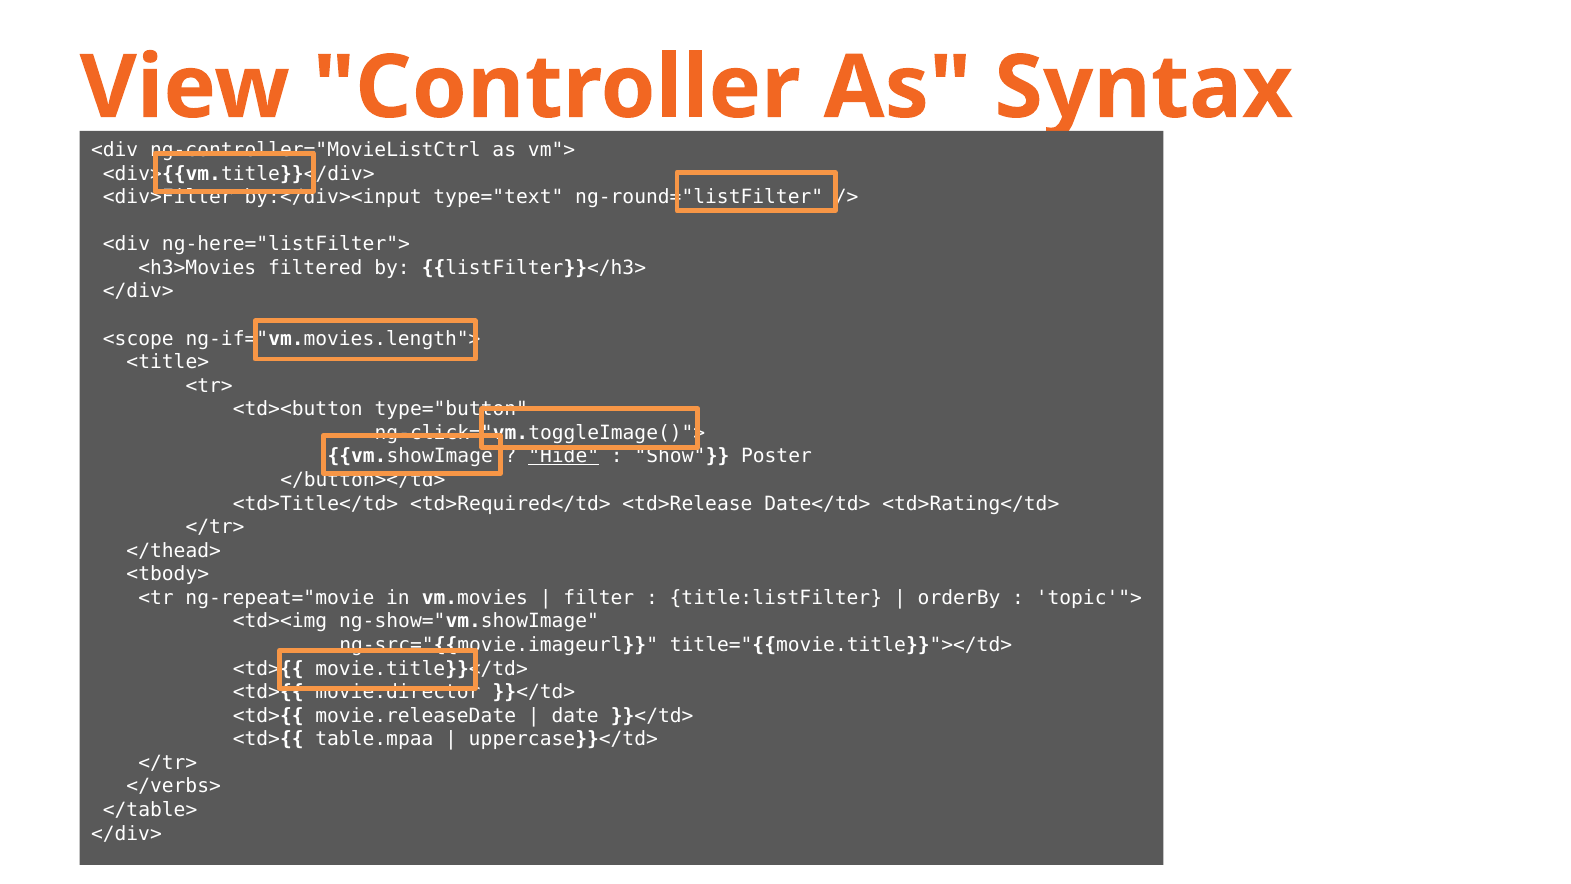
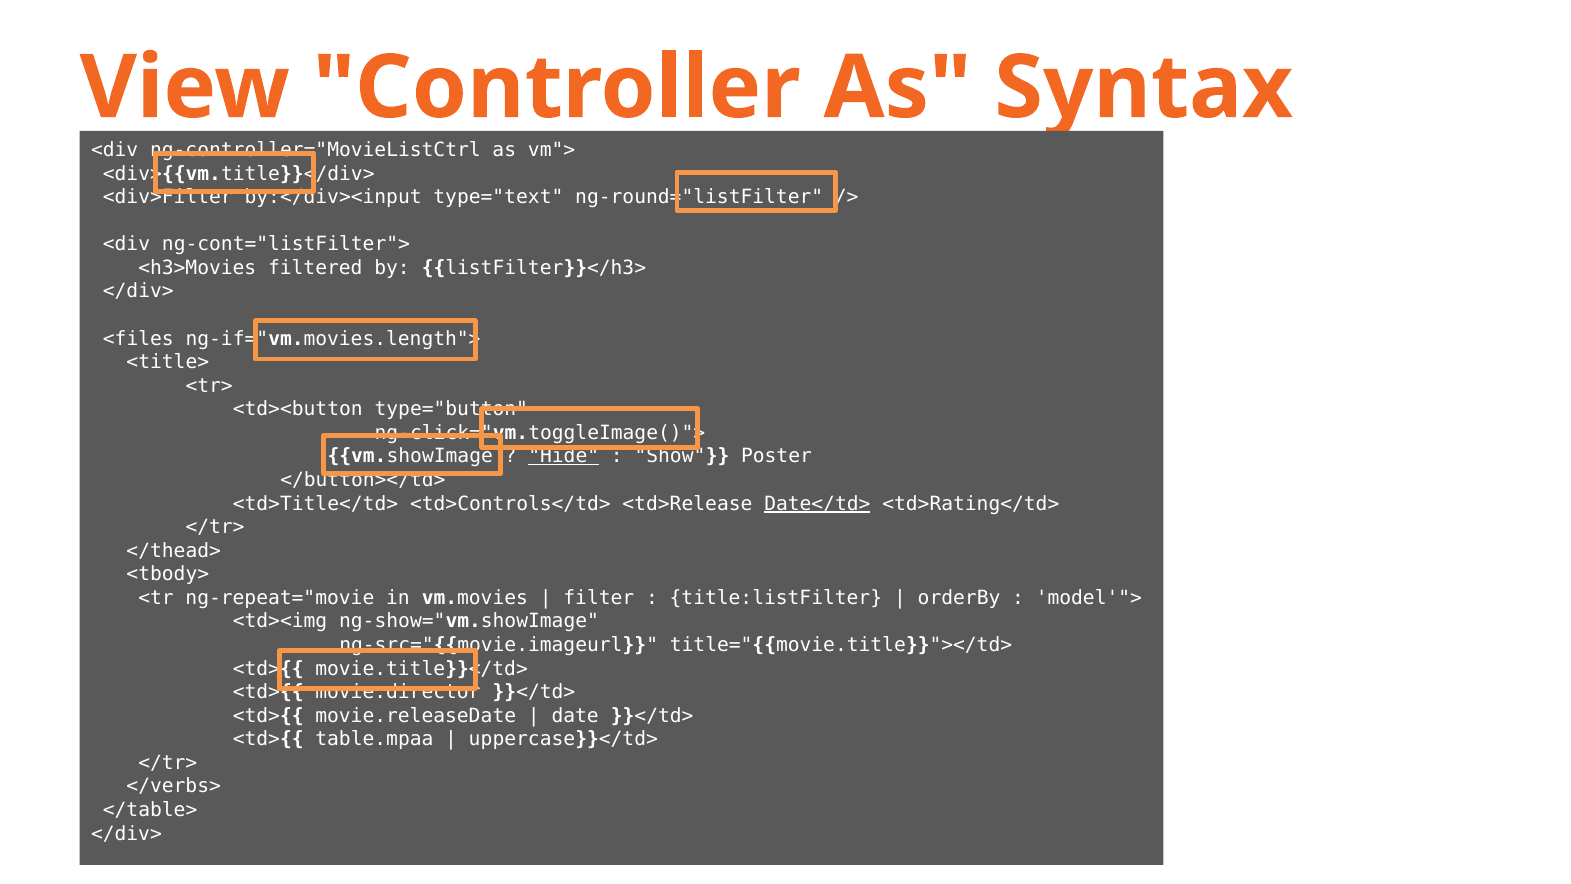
ng-here="listFilter">: ng-here="listFilter"> -> ng-cont="listFilter">
<scope: <scope -> <files
<td>Required</td>: <td>Required</td> -> <td>Controls</td>
Date</td> underline: none -> present
topic'">: topic'"> -> model'">
